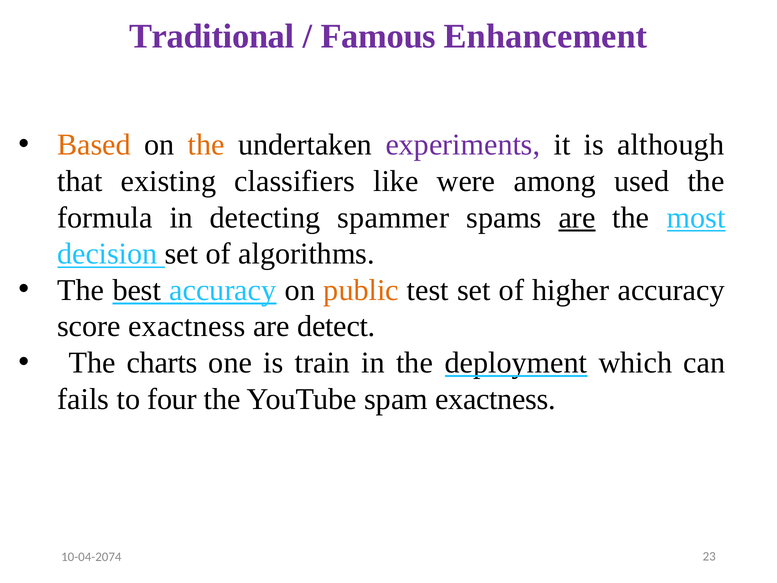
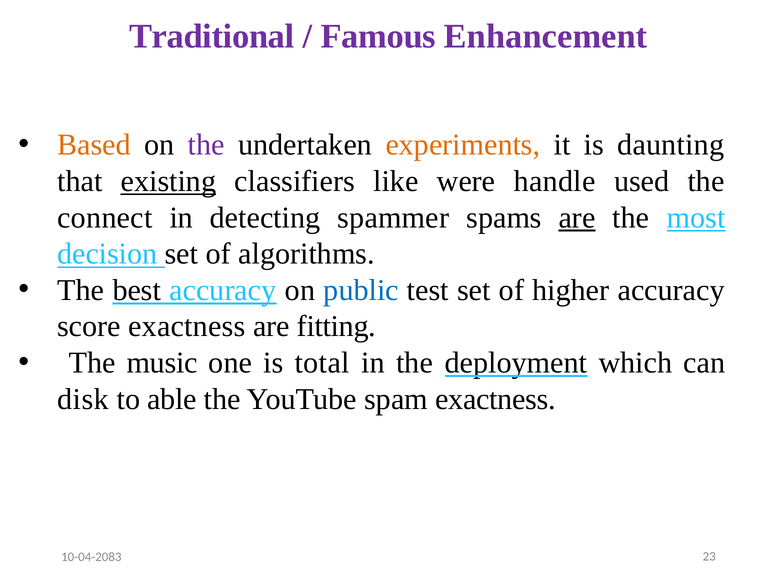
the at (206, 145) colour: orange -> purple
experiments colour: purple -> orange
although: although -> daunting
existing underline: none -> present
among: among -> handle
formula: formula -> connect
public colour: orange -> blue
detect: detect -> fitting
charts: charts -> music
train: train -> total
fails: fails -> disk
four: four -> able
10-04-2074: 10-04-2074 -> 10-04-2083
